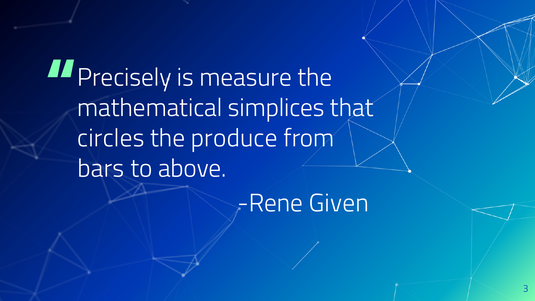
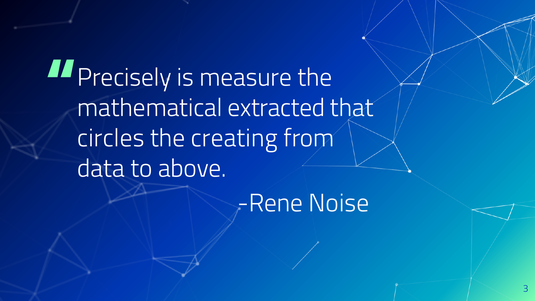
simplices: simplices -> extracted
produce: produce -> creating
bars: bars -> data
Given: Given -> Noise
